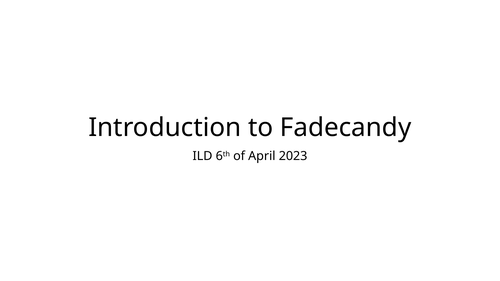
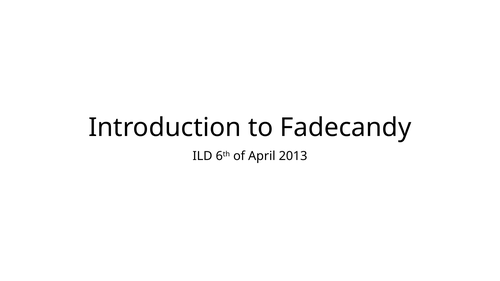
2023: 2023 -> 2013
